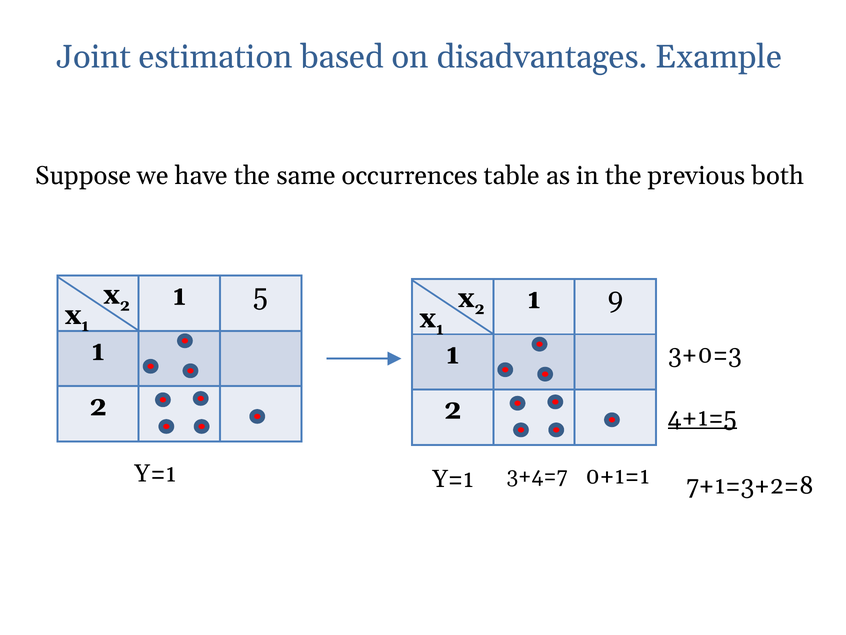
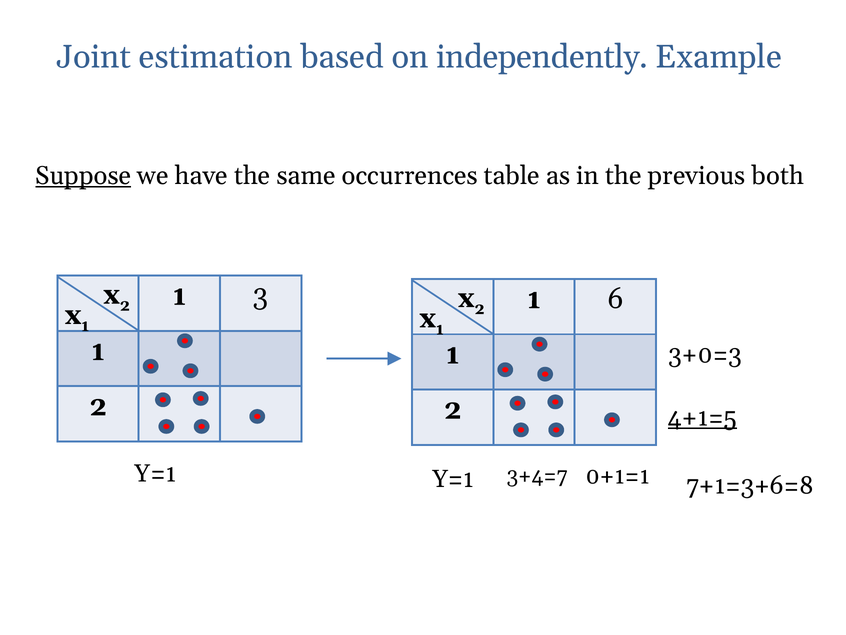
disadvantages: disadvantages -> independently
Suppose underline: none -> present
5: 5 -> 3
9: 9 -> 6
7+1=3+2=8: 7+1=3+2=8 -> 7+1=3+6=8
